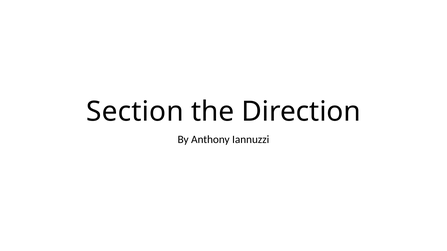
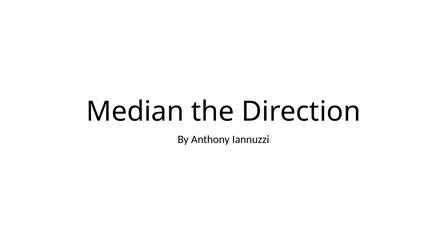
Section: Section -> Median
